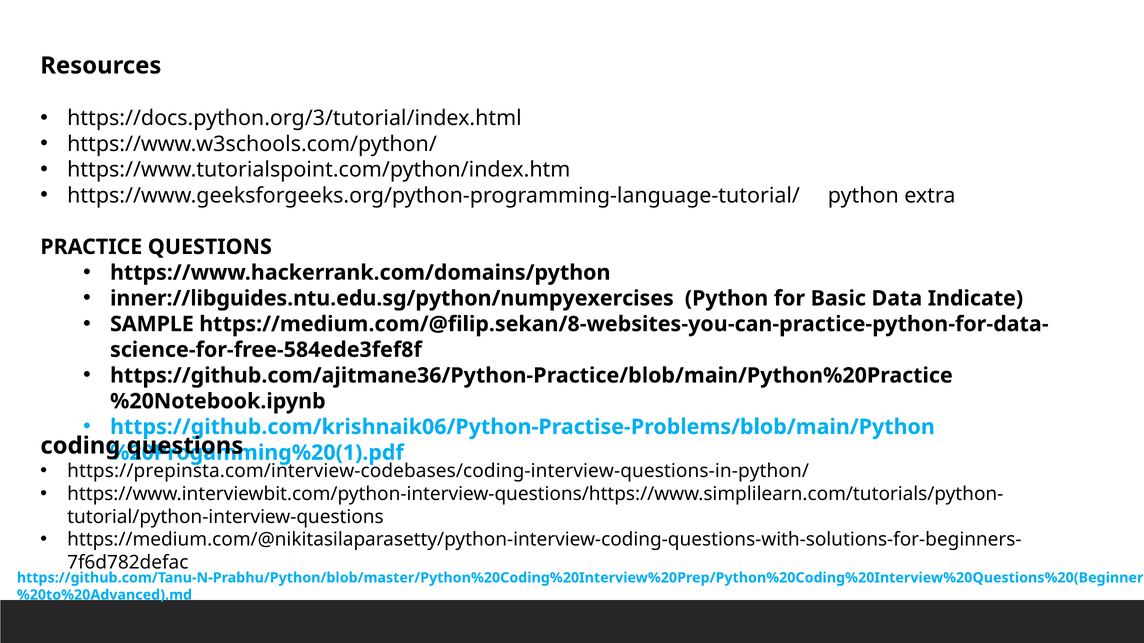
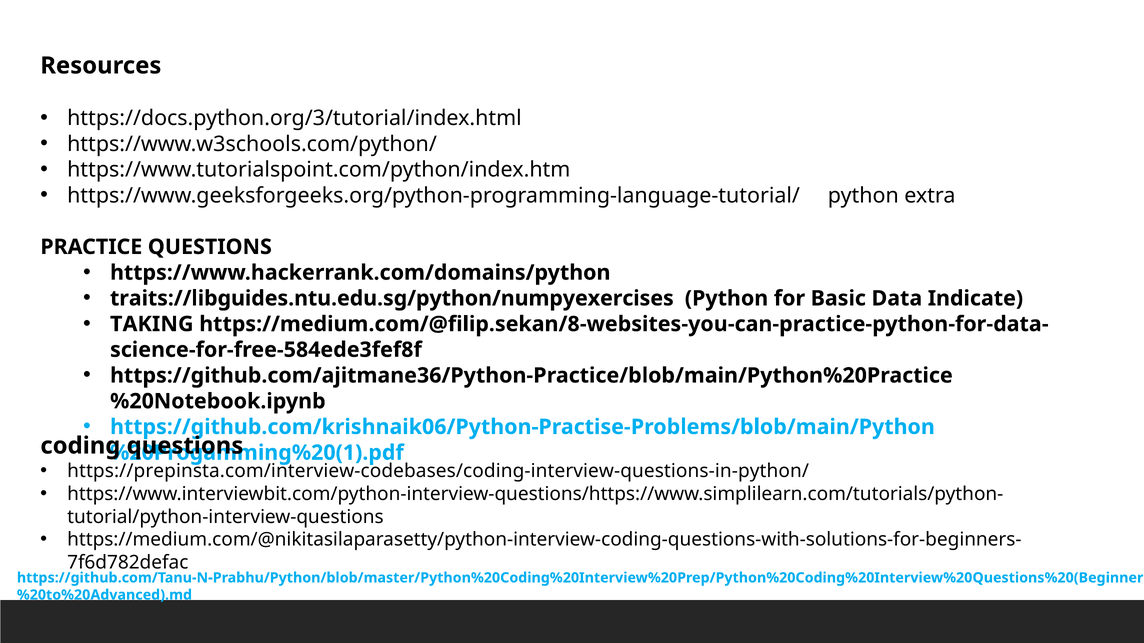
inner://libguides.ntu.edu.sg/python/numpyexercises: inner://libguides.ntu.edu.sg/python/numpyexercises -> traits://libguides.ntu.edu.sg/python/numpyexercises
SAMPLE: SAMPLE -> TAKING
